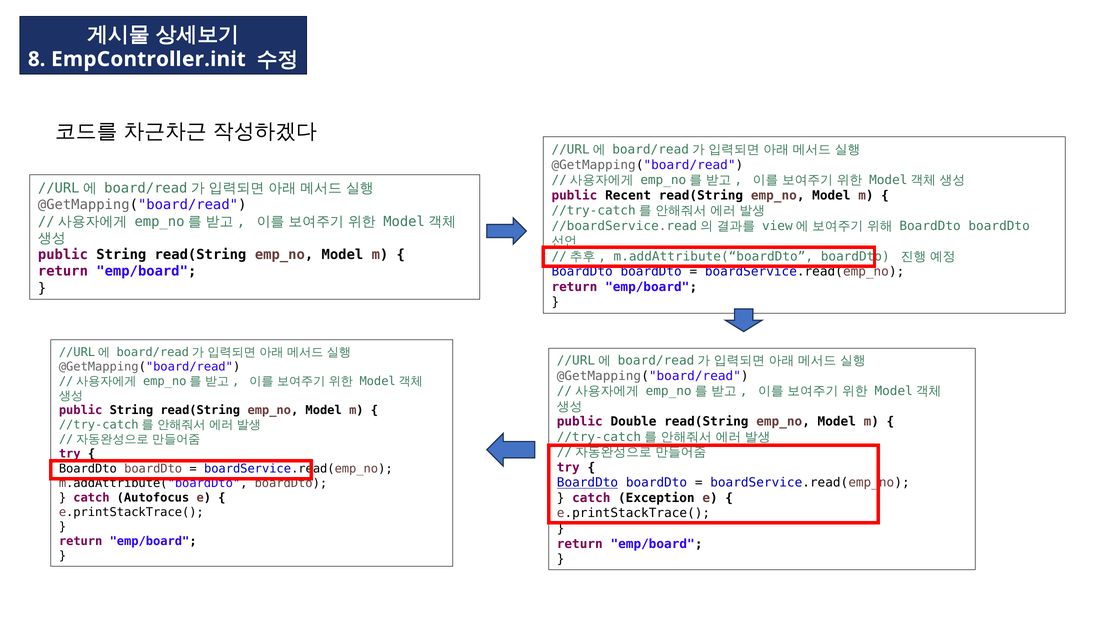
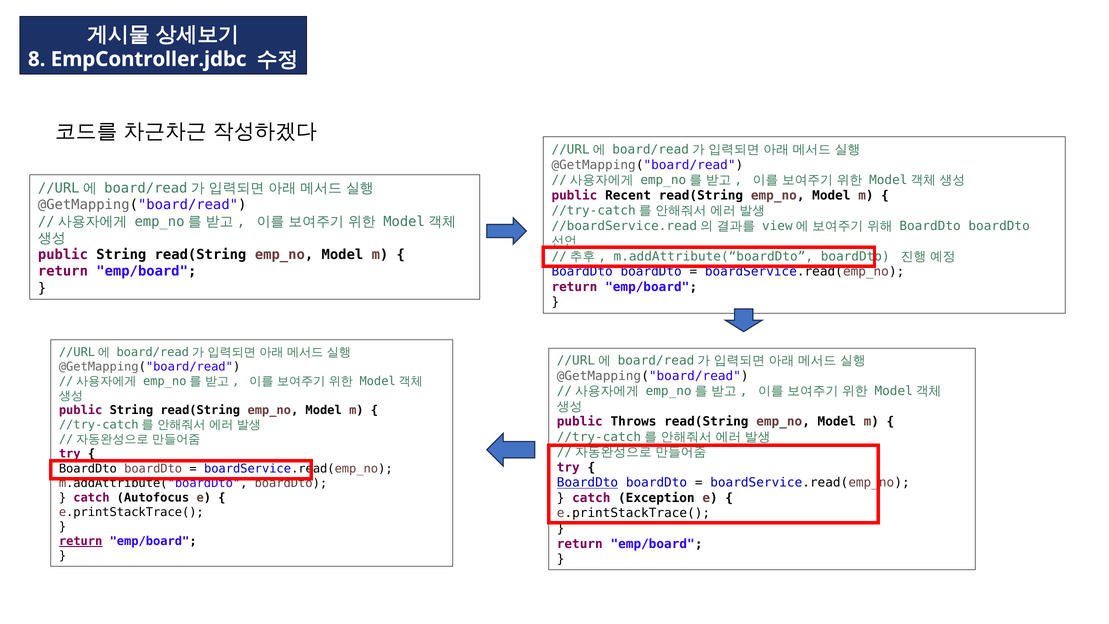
EmpController.init: EmpController.init -> EmpController.jdbc
Double: Double -> Throws
return at (81, 541) underline: none -> present
